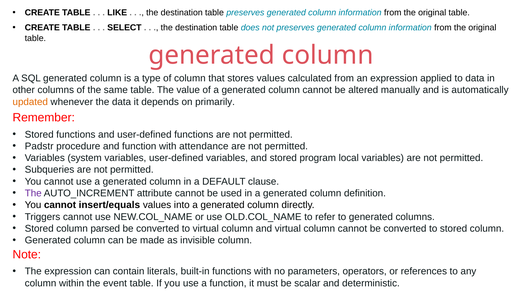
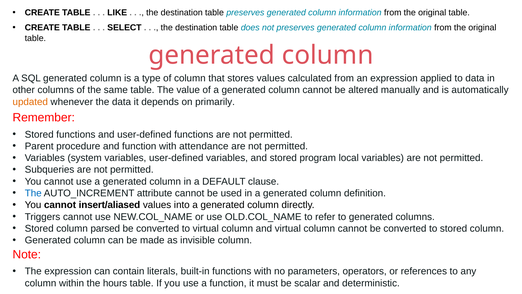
Padstr: Padstr -> Parent
The at (33, 193) colour: purple -> blue
insert/equals: insert/equals -> insert/aliased
event: event -> hours
